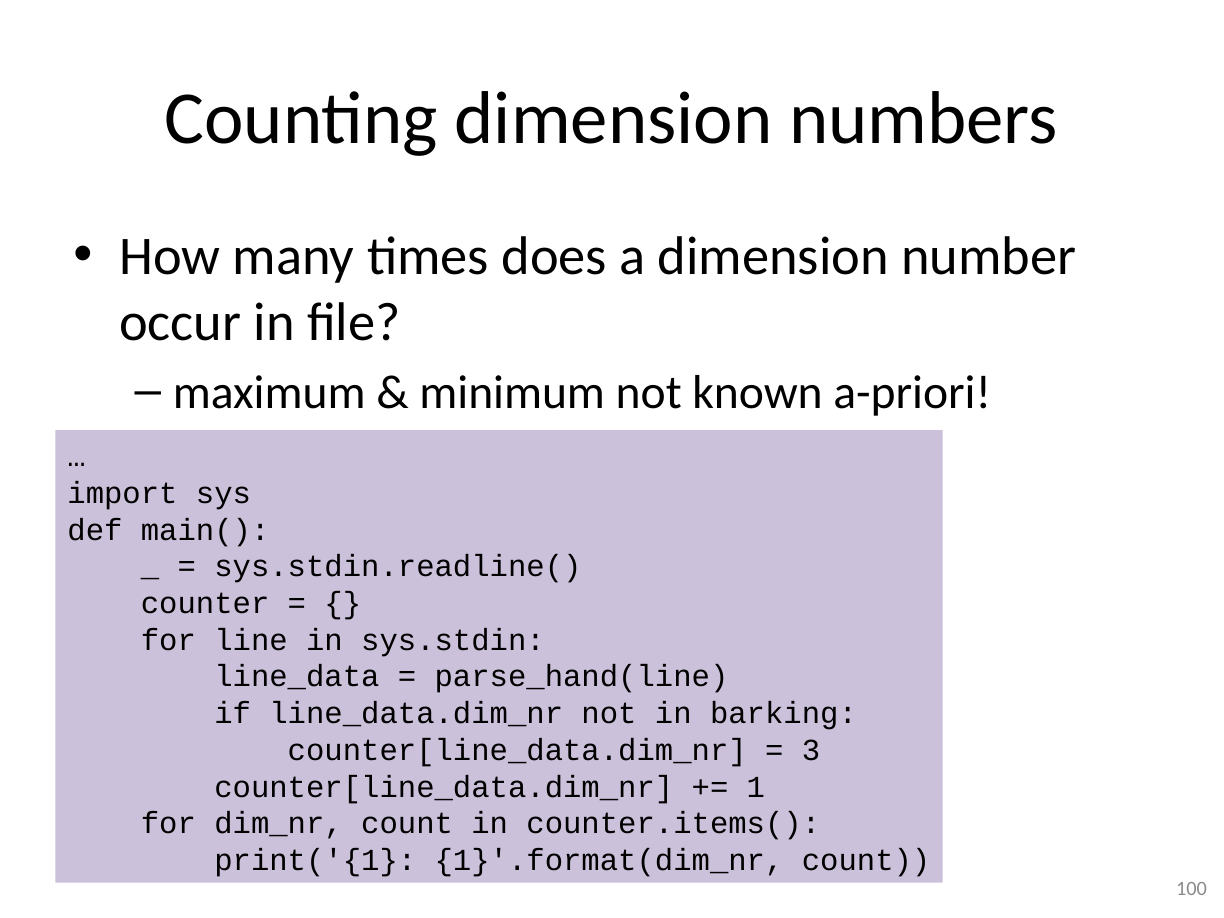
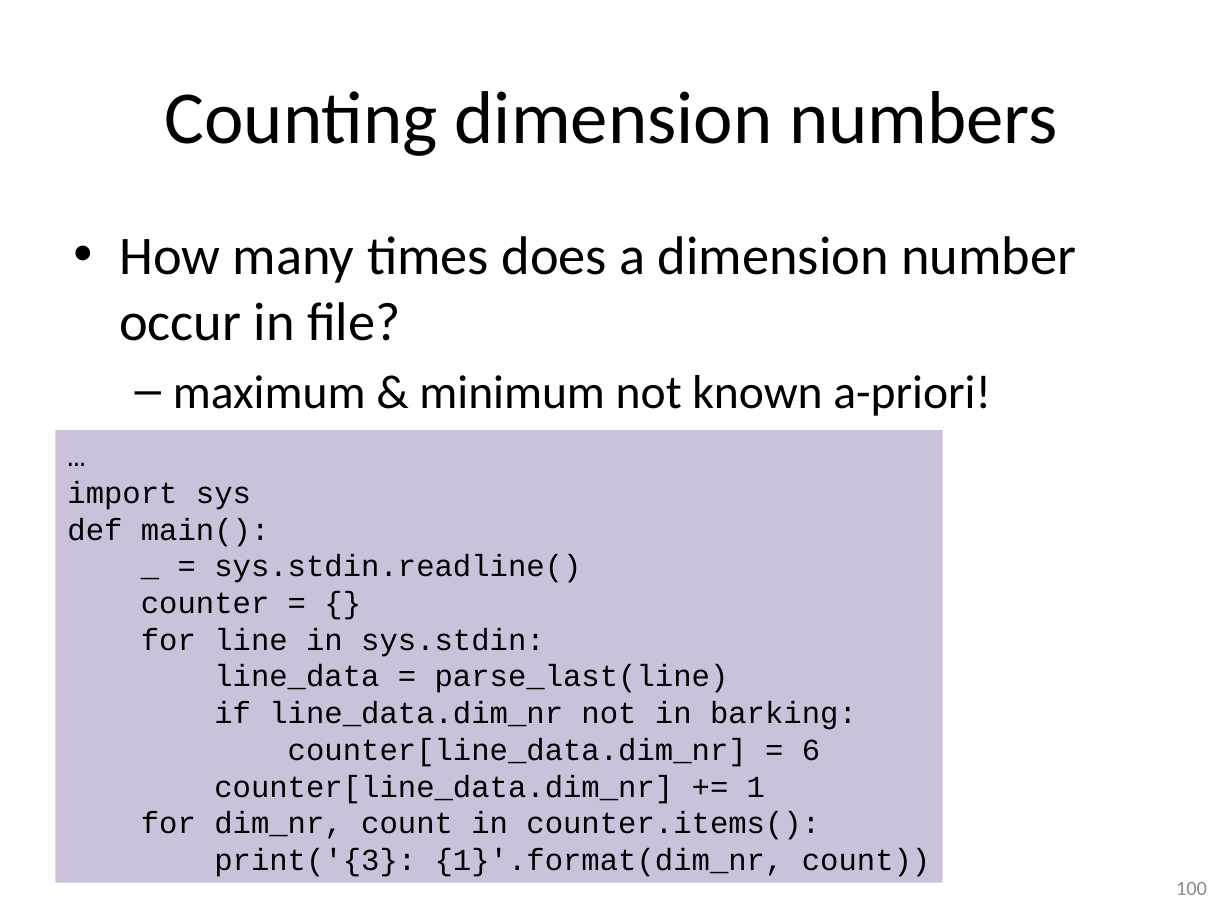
parse_hand(line: parse_hand(line -> parse_last(line
3: 3 -> 6
print('{1: print('{1 -> print('{3
